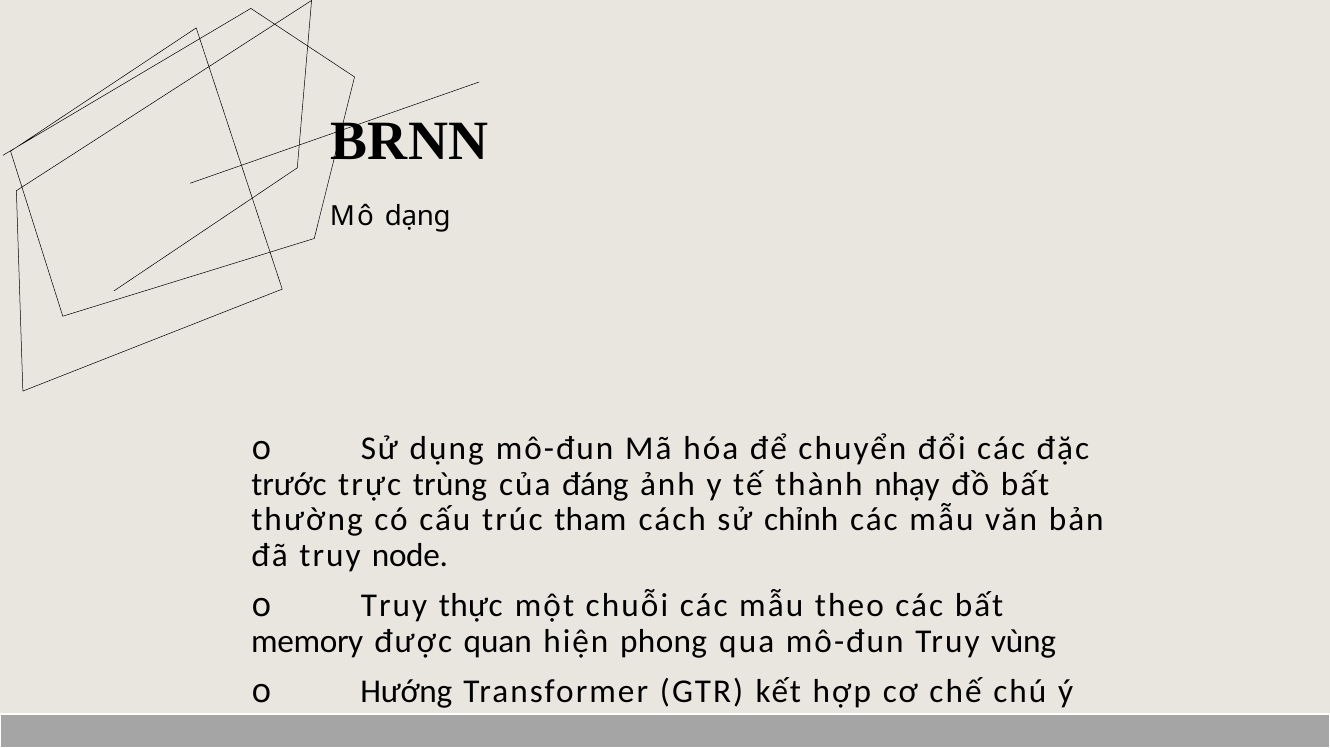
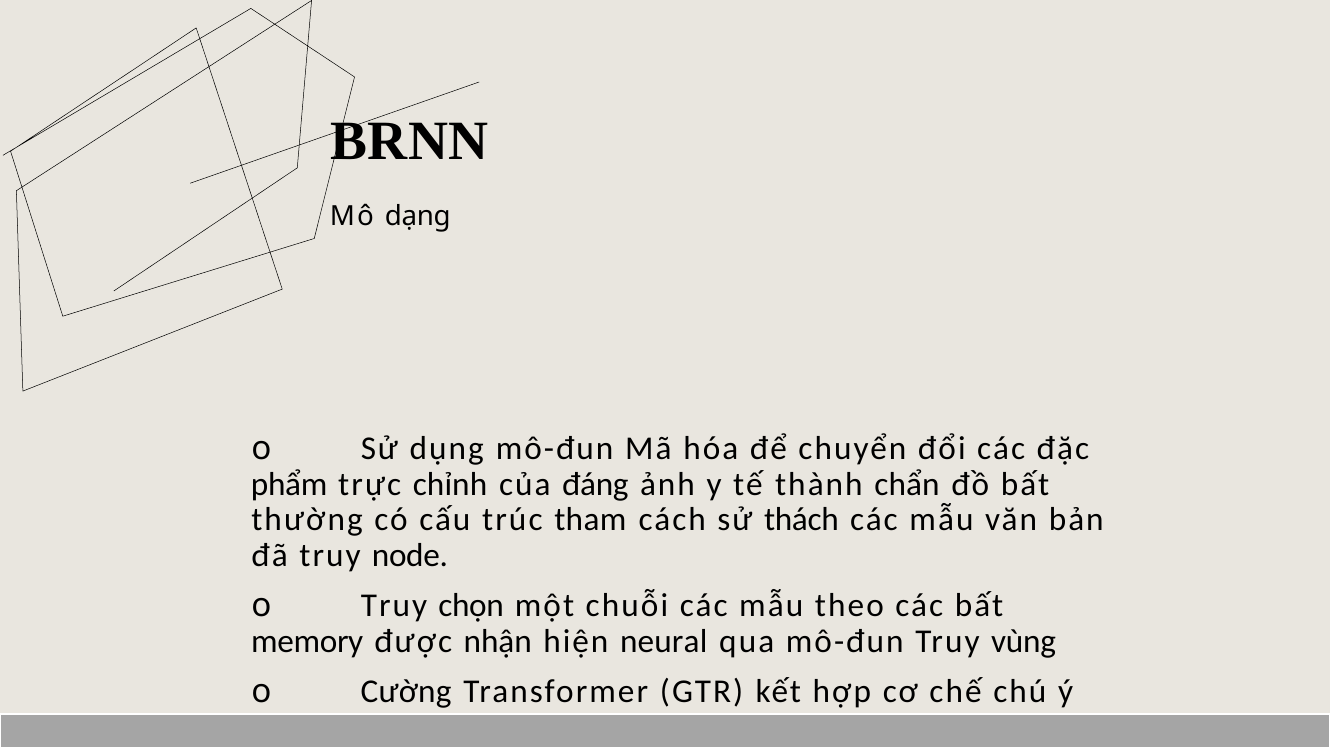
trước: trước -> phẩm
trùng: trùng -> chỉnh
nhạy: nhạy -> chẩn
chỉnh: chỉnh -> thách
thực: thực -> chọn
quan: quan -> nhận
phong: phong -> neural
Hướng: Hướng -> Cường
